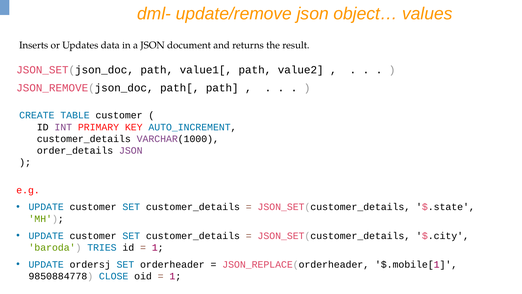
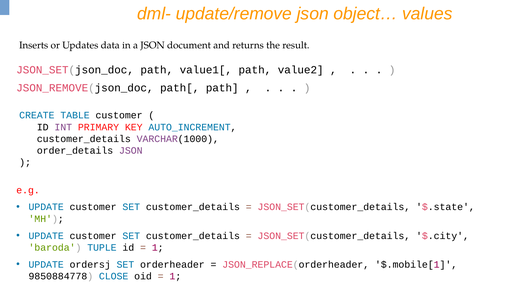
TRIES: TRIES -> TUPLE
